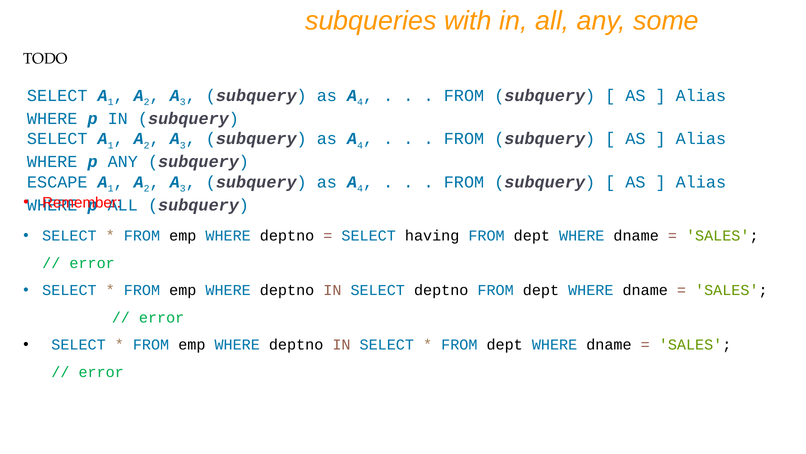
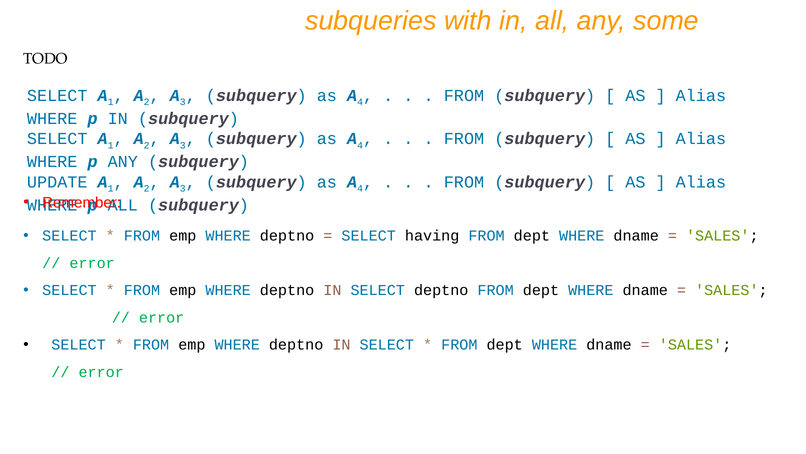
ESCAPE: ESCAPE -> UPDATE
